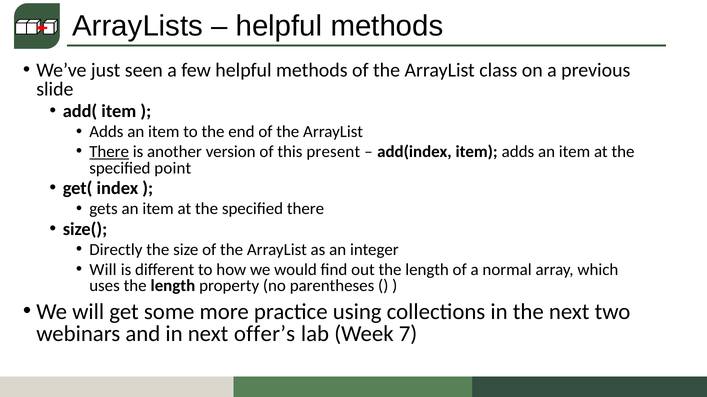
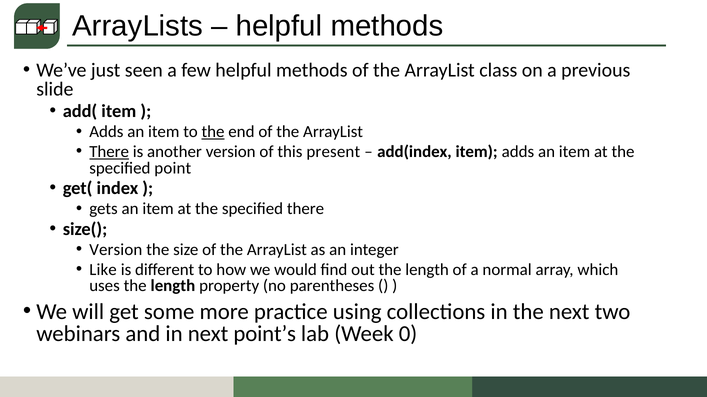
the at (213, 132) underline: none -> present
Directly at (116, 250): Directly -> Version
Will at (103, 270): Will -> Like
offer’s: offer’s -> point’s
7: 7 -> 0
